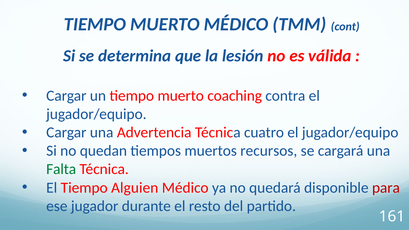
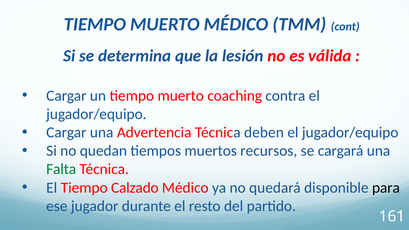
cuatro: cuatro -> deben
Alguien: Alguien -> Calzado
para colour: red -> black
